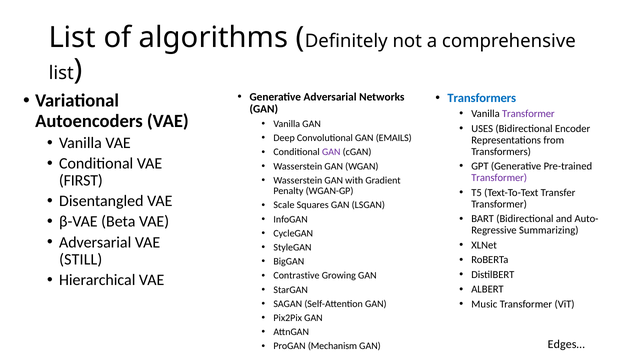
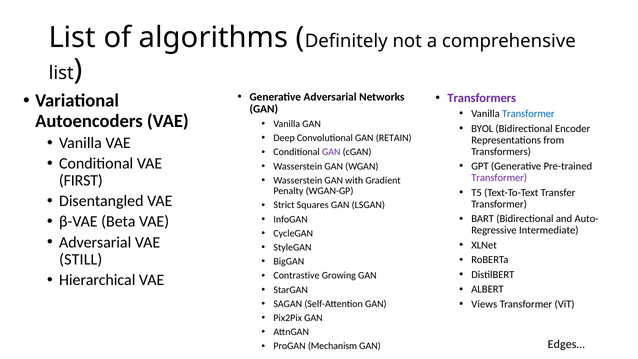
Transformers at (482, 98) colour: blue -> purple
Transformer at (528, 114) colour: purple -> blue
USES: USES -> BYOL
EMAILS: EMAILS -> RETAIN
Scale: Scale -> Strict
Summarizing: Summarizing -> Intermediate
Music: Music -> Views
